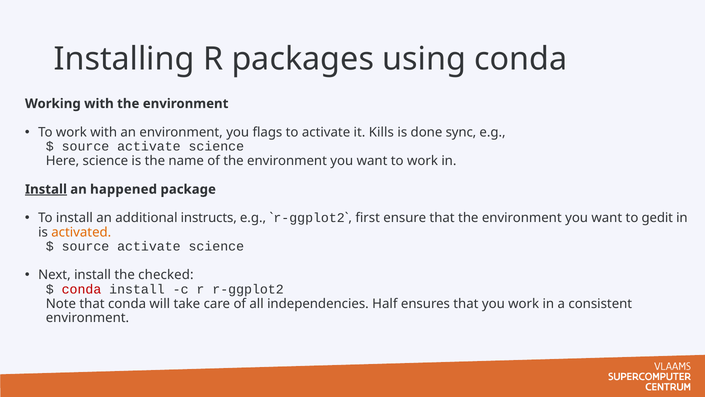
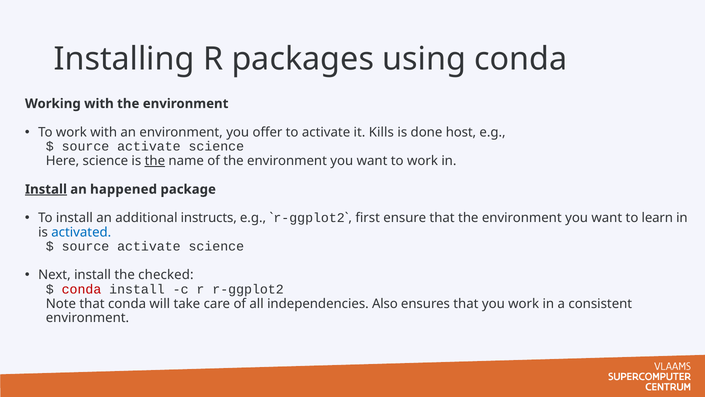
flags: flags -> offer
sync: sync -> host
the at (155, 161) underline: none -> present
gedit: gedit -> learn
activated colour: orange -> blue
Half: Half -> Also
